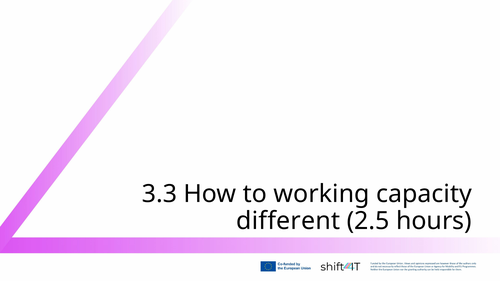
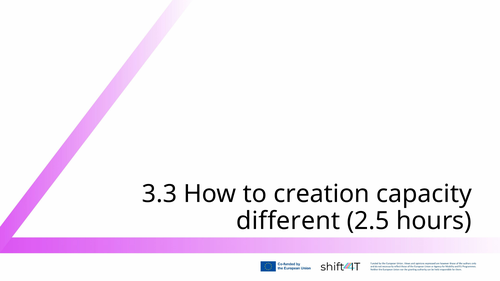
working: working -> creation
